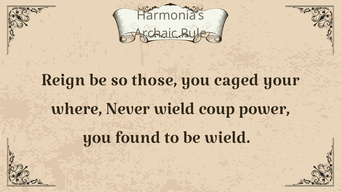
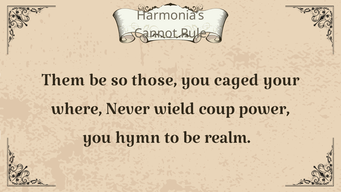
Archaic: Archaic -> Cannot
Reign: Reign -> Them
found: found -> hymn
be wield: wield -> realm
